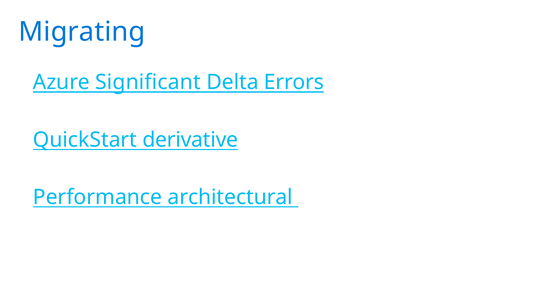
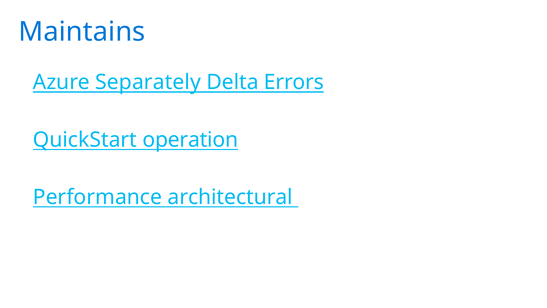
Migrating: Migrating -> Maintains
Significant: Significant -> Separately
derivative: derivative -> operation
